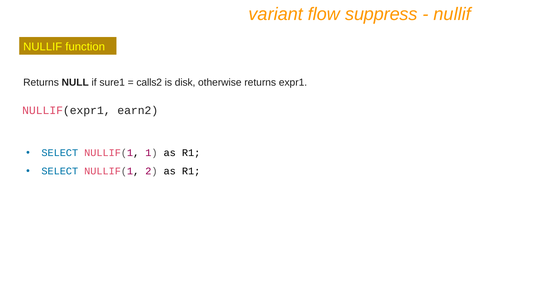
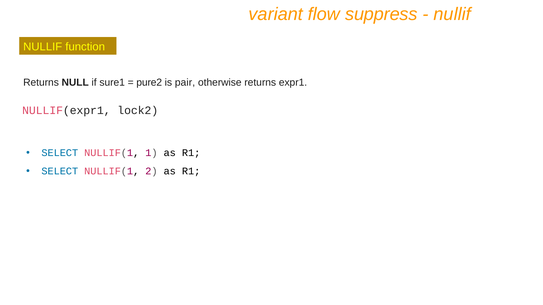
calls2: calls2 -> pure2
disk: disk -> pair
earn2: earn2 -> lock2
